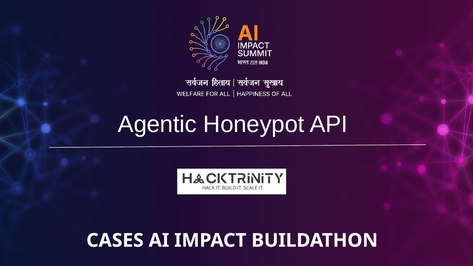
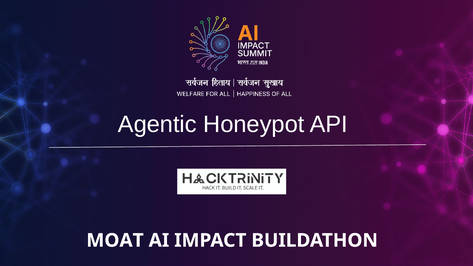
CASES: CASES -> MOAT
